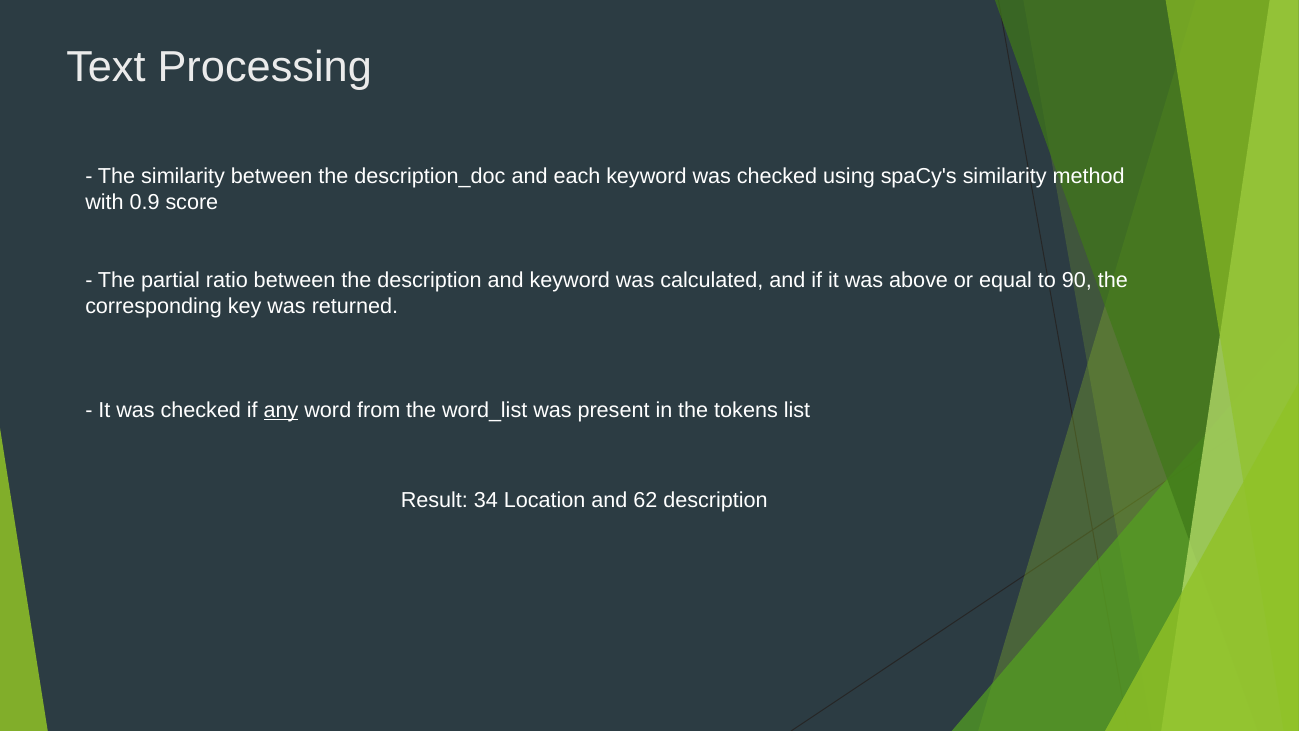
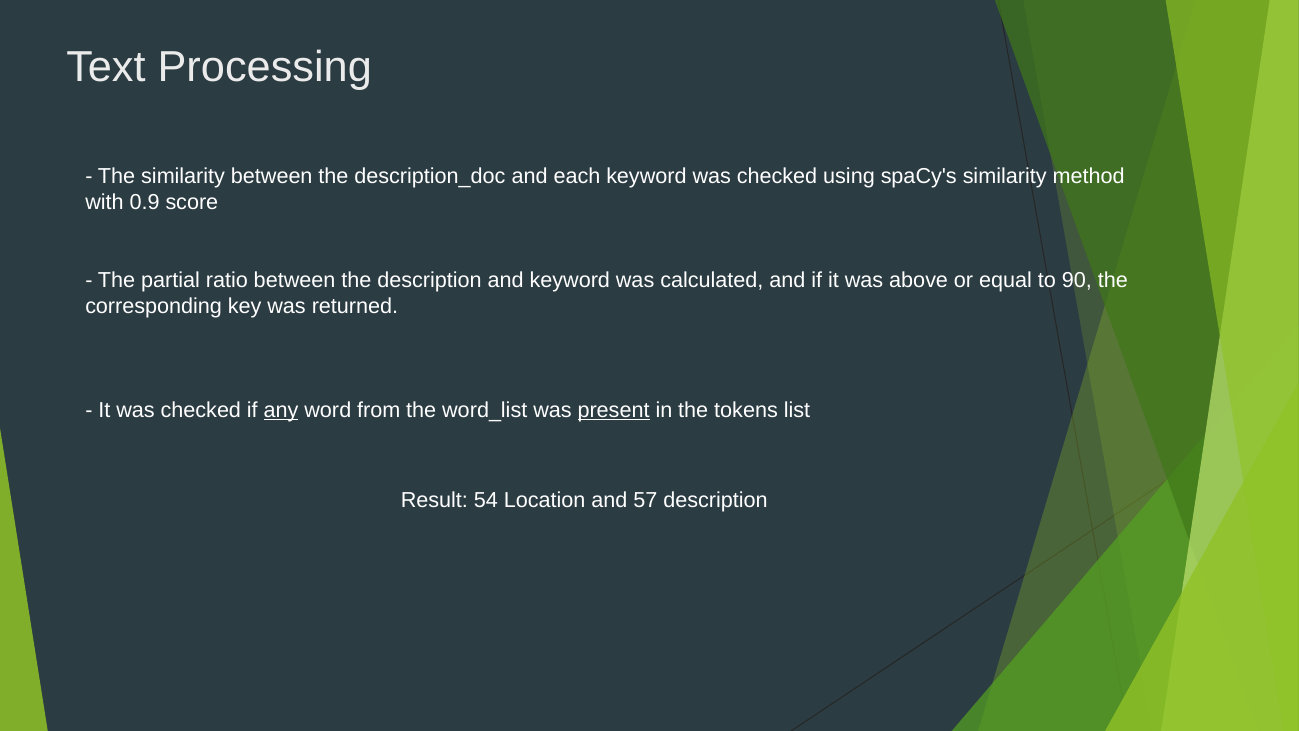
present underline: none -> present
34: 34 -> 54
62: 62 -> 57
